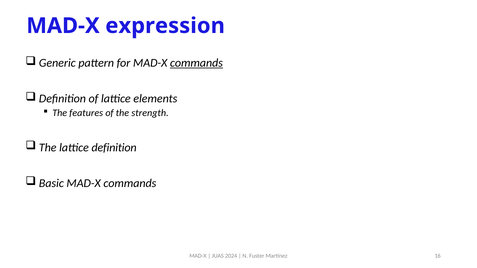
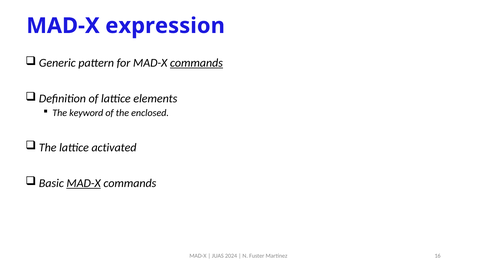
features: features -> keyword
strength: strength -> enclosed
lattice definition: definition -> activated
MAD-X at (84, 183) underline: none -> present
